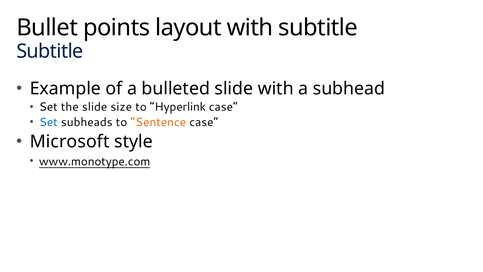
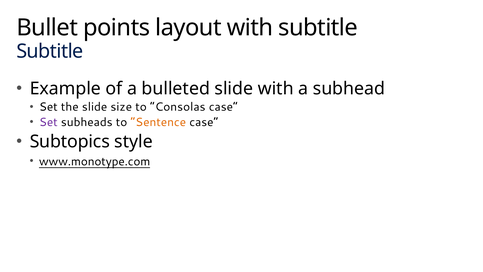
Hyperlink: Hyperlink -> Consolas
Set at (48, 122) colour: blue -> purple
Microsoft: Microsoft -> Subtopics
